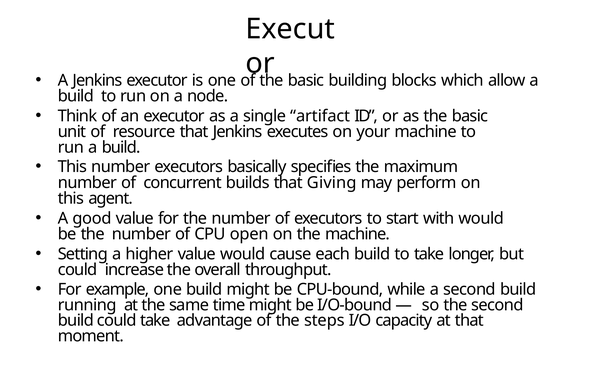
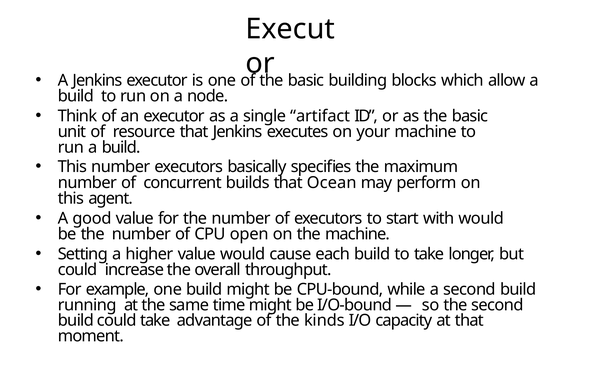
Giving: Giving -> Ocean
steps: steps -> kinds
